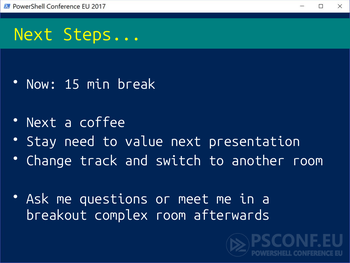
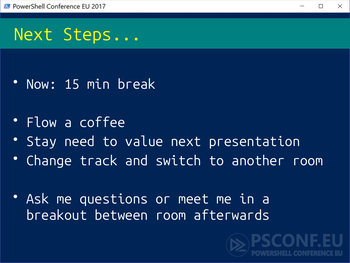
Next at (41, 122): Next -> Flow
complex: complex -> between
